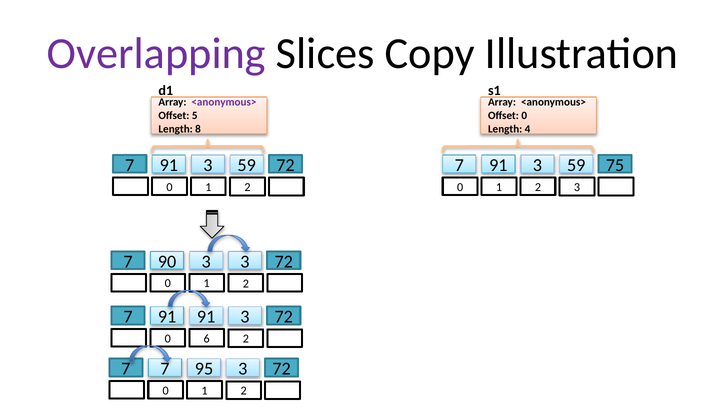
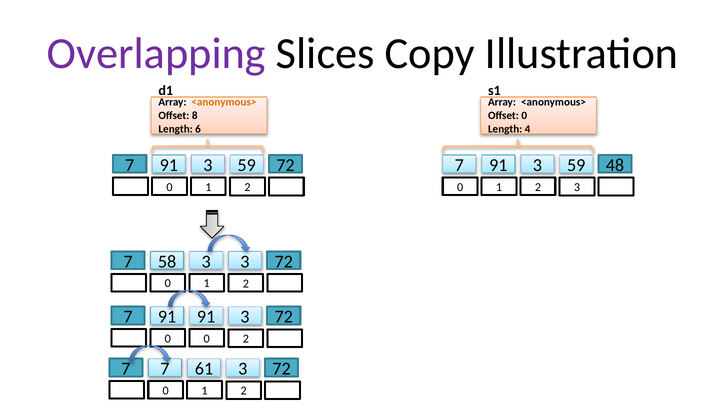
<anonymous> at (224, 102) colour: purple -> orange
5: 5 -> 8
8: 8 -> 6
75: 75 -> 48
90: 90 -> 58
6 at (207, 338): 6 -> 0
95: 95 -> 61
